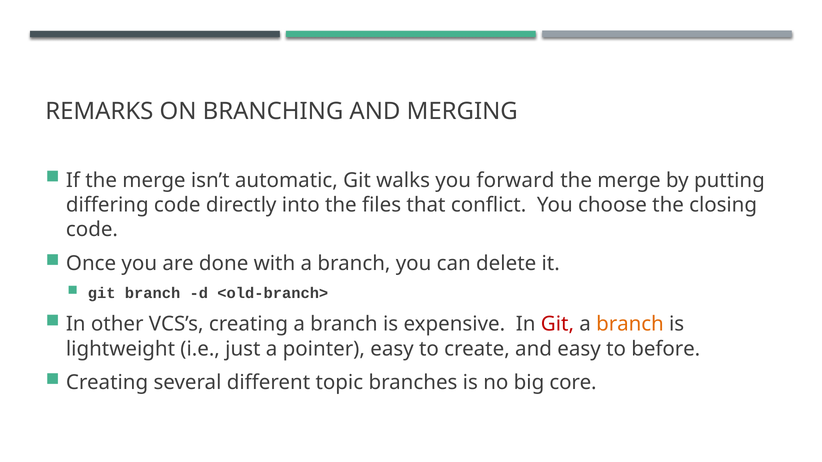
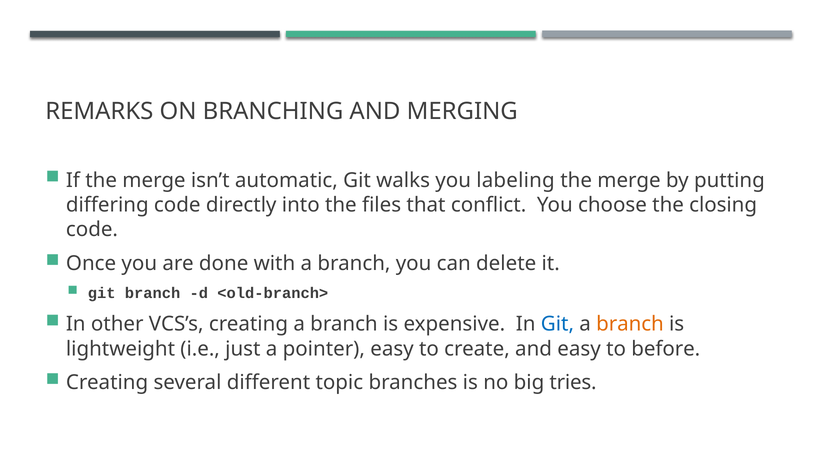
forward: forward -> labeling
Git at (557, 324) colour: red -> blue
core: core -> tries
